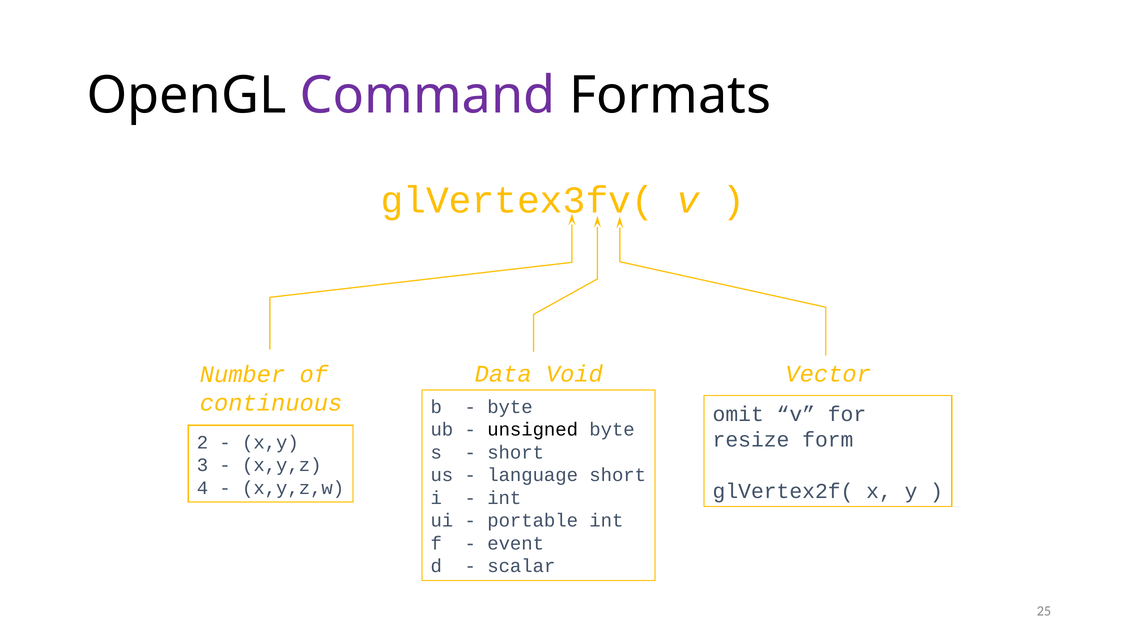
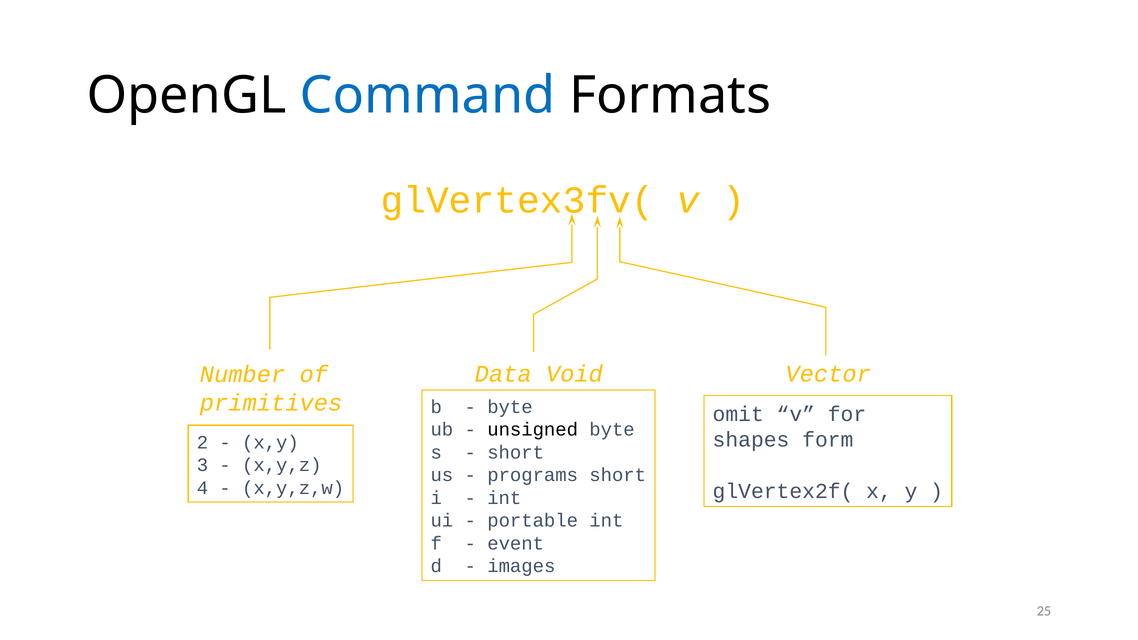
Command colour: purple -> blue
continuous: continuous -> primitives
resize: resize -> shapes
language: language -> programs
scalar: scalar -> images
